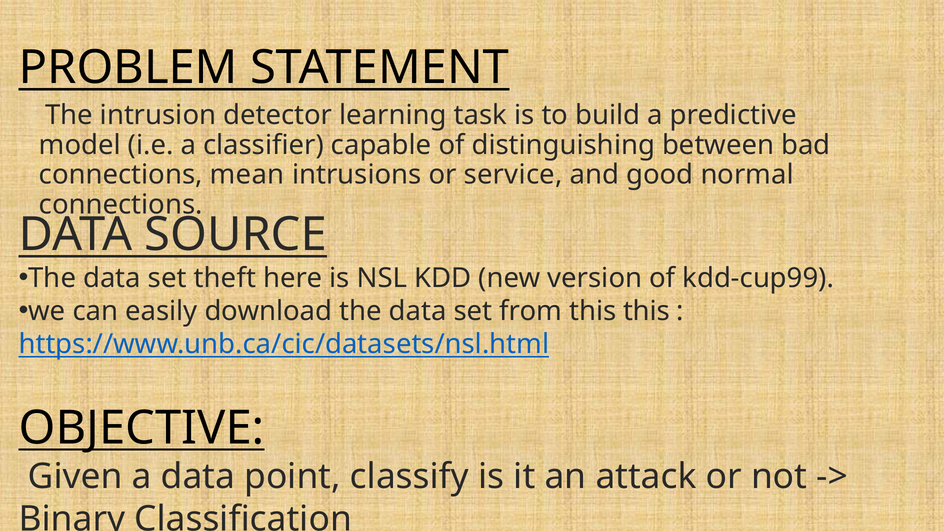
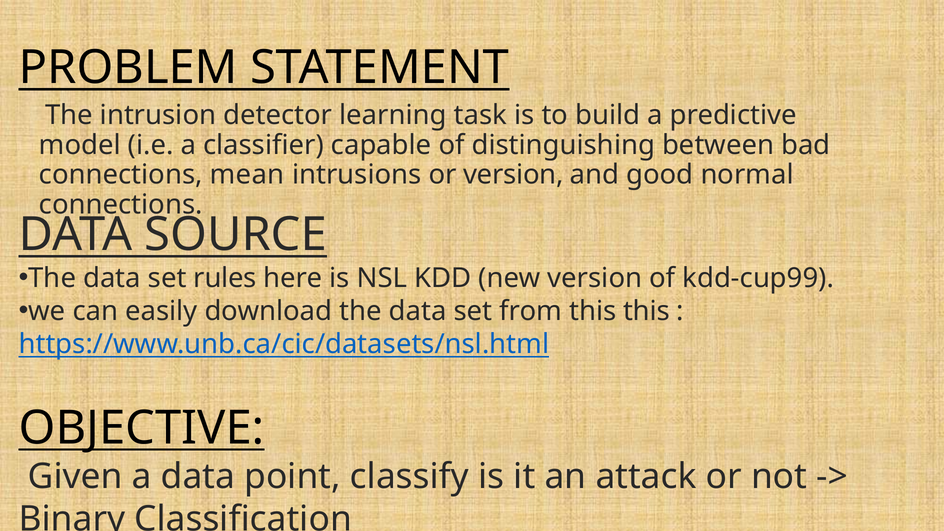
or service: service -> version
theft: theft -> rules
